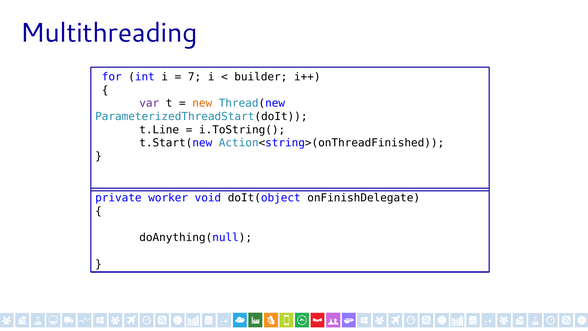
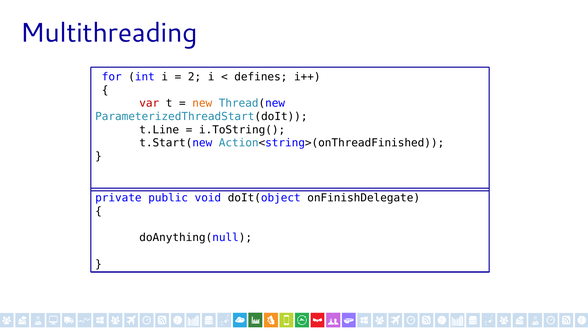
7: 7 -> 2
builder: builder -> defines
var colour: purple -> red
worker: worker -> public
